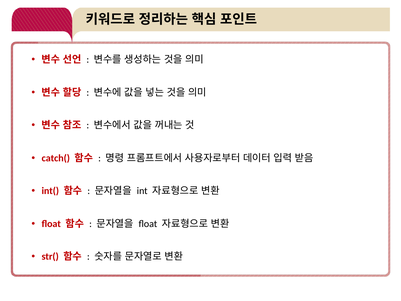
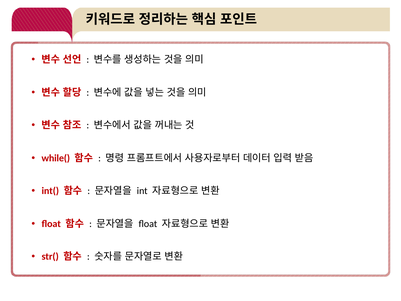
catch(: catch( -> while(
